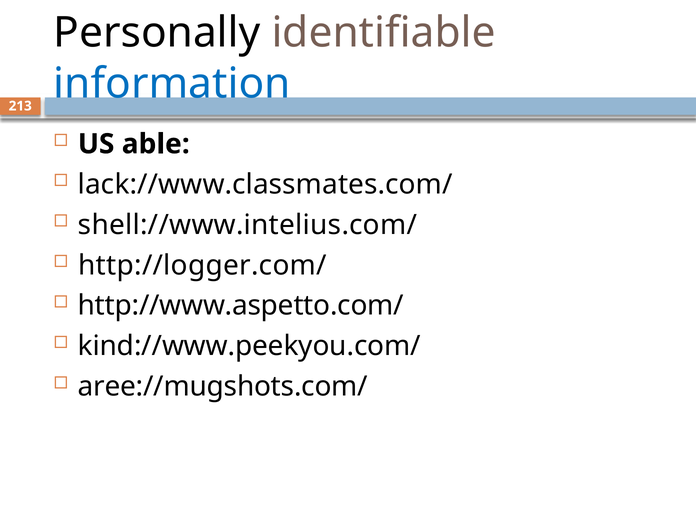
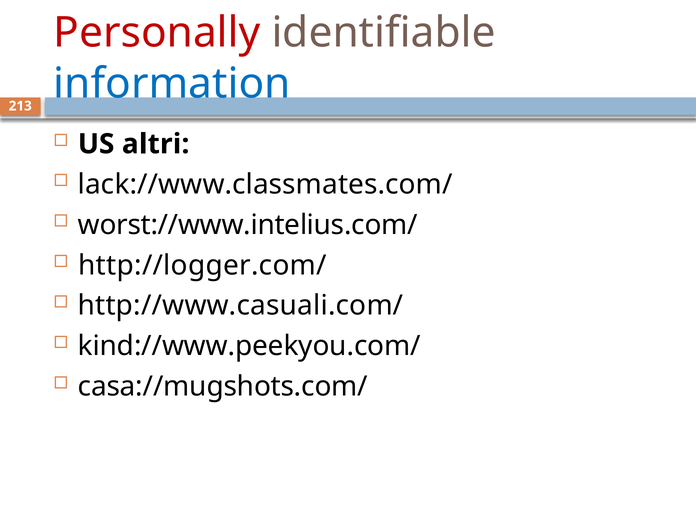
Personally colour: black -> red
able: able -> altri
shell://www.intelius.com/: shell://www.intelius.com/ -> worst://www.intelius.com/
http://www.aspetto.com/: http://www.aspetto.com/ -> http://www.casuali.com/
aree://mugshots.com/: aree://mugshots.com/ -> casa://mugshots.com/
